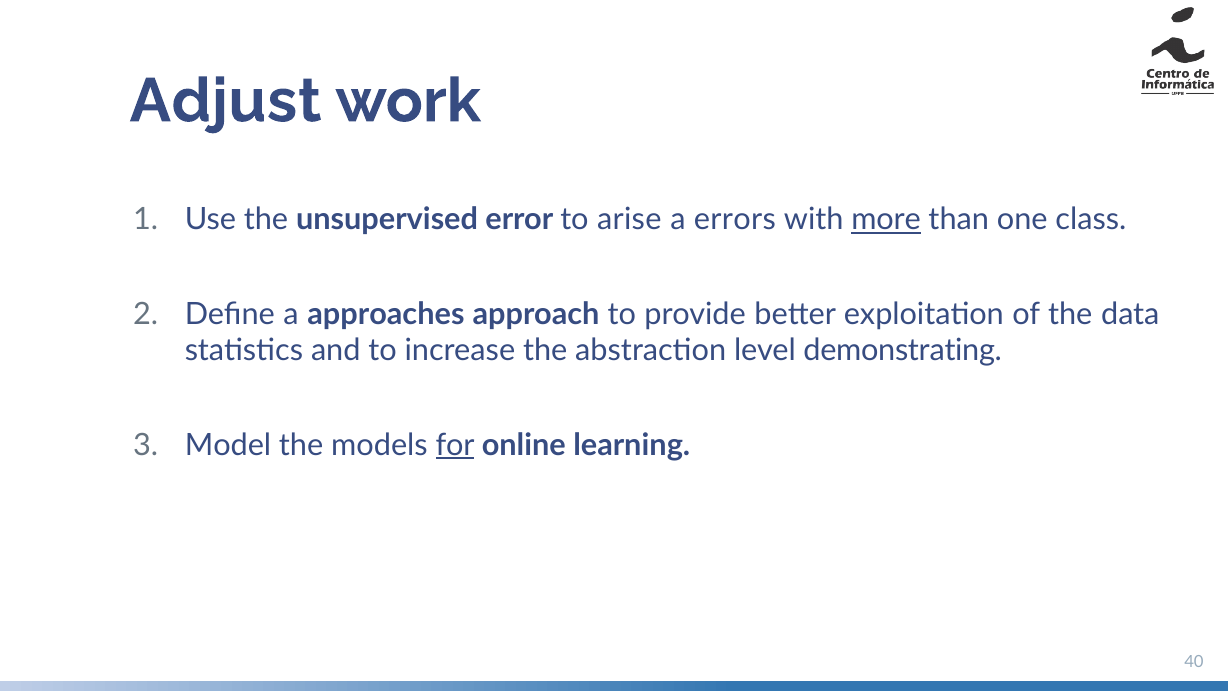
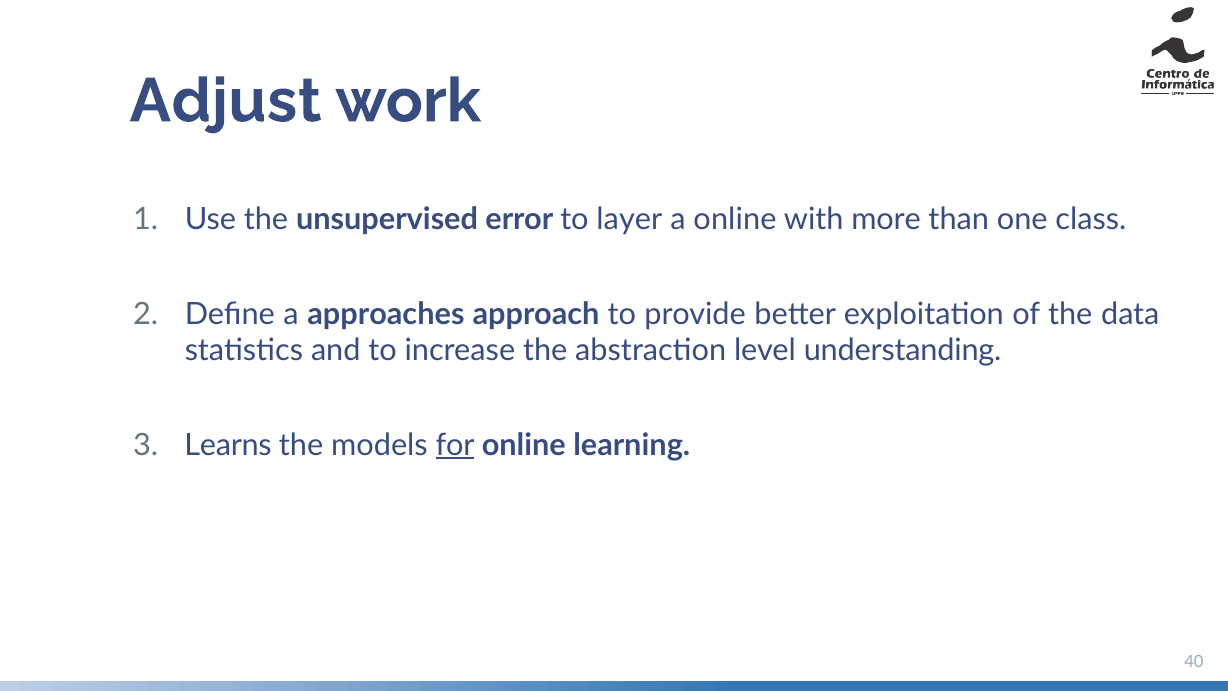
arise: arise -> layer
a errors: errors -> online
more underline: present -> none
demonstrating: demonstrating -> understanding
Model: Model -> Learns
